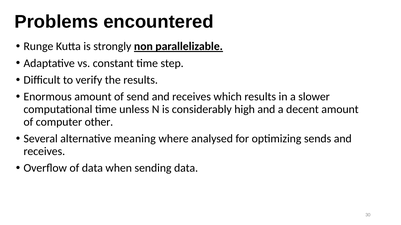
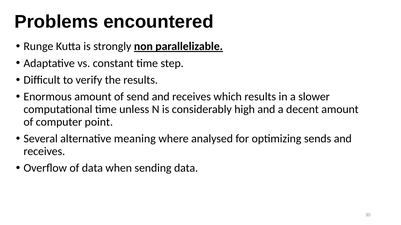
other: other -> point
